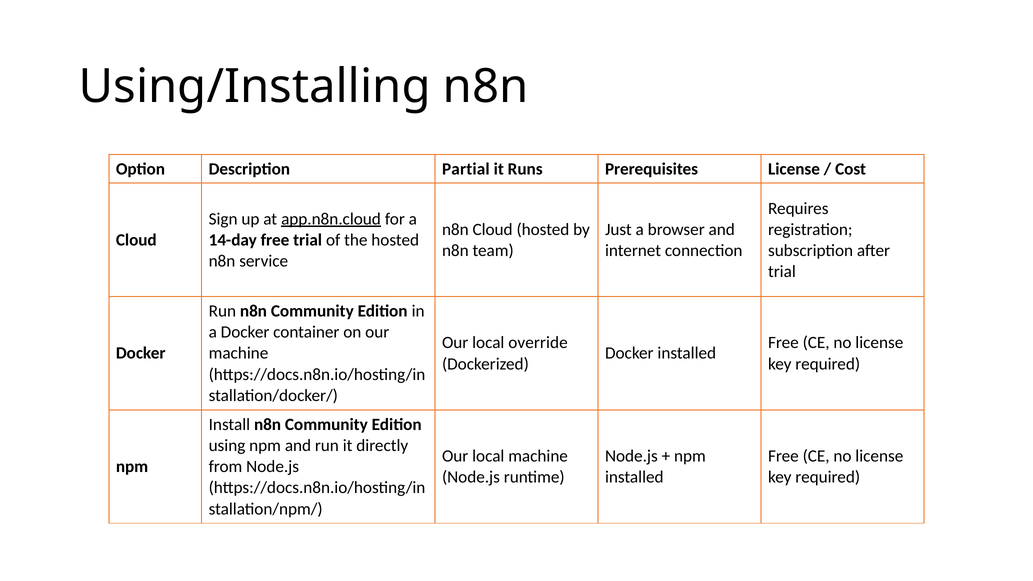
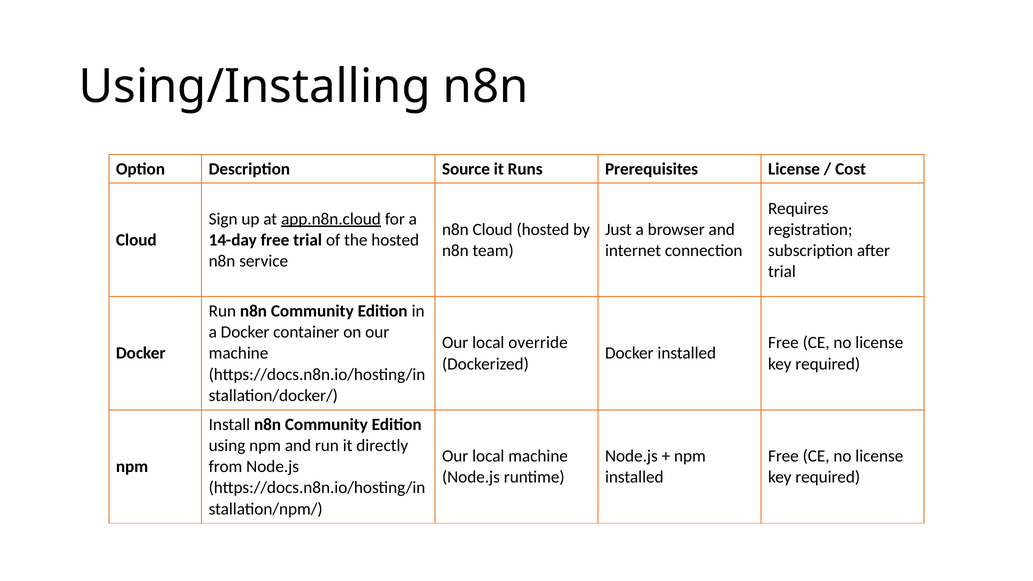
Partial: Partial -> Source
